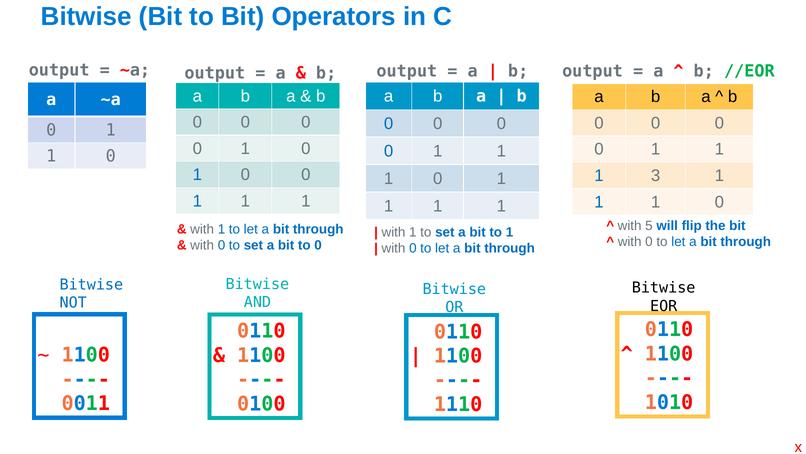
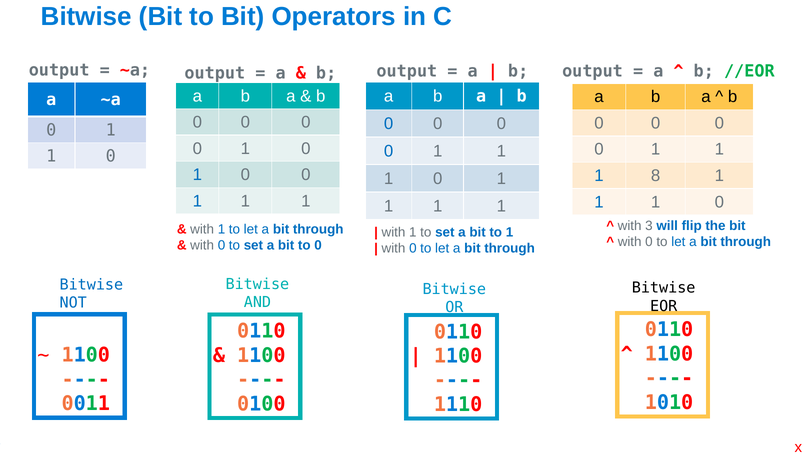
1 3: 3 -> 8
with 5: 5 -> 3
